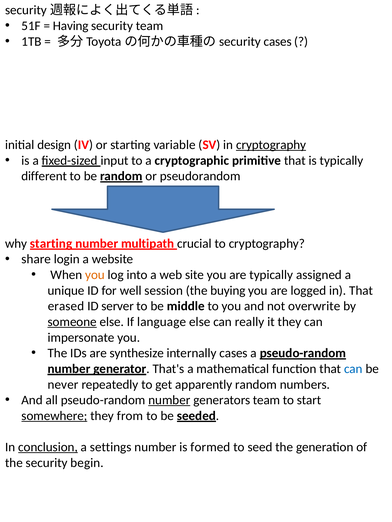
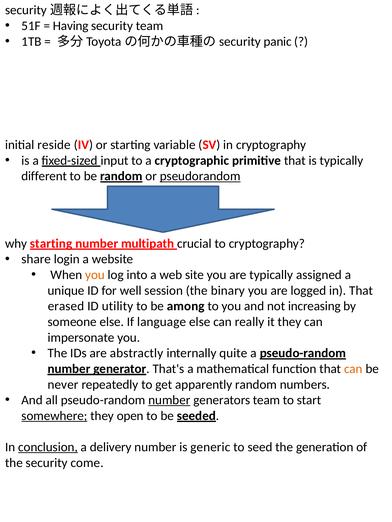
cases at (278, 42): cases -> panic
design: design -> reside
cryptography at (271, 145) underline: present -> none
pseudorandom underline: none -> present
buying: buying -> binary
server: server -> utility
middle: middle -> among
overwrite: overwrite -> increasing
someone underline: present -> none
synthesize: synthesize -> abstractly
internally cases: cases -> quite
can at (353, 369) colour: blue -> orange
from: from -> open
settings: settings -> delivery
formed: formed -> generic
begin: begin -> come
